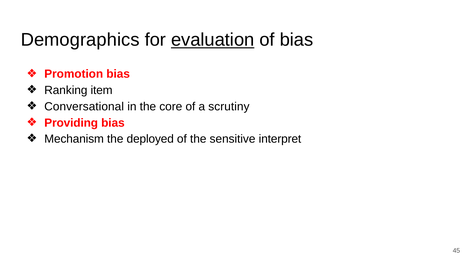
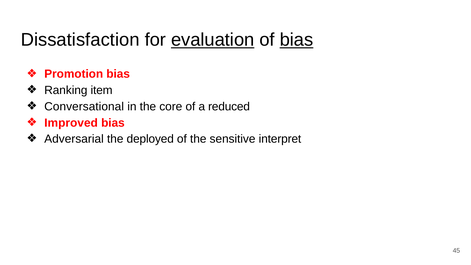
Demographics: Demographics -> Dissatisfaction
bias at (296, 40) underline: none -> present
scrutiny: scrutiny -> reduced
Providing: Providing -> Improved
Mechanism: Mechanism -> Adversarial
